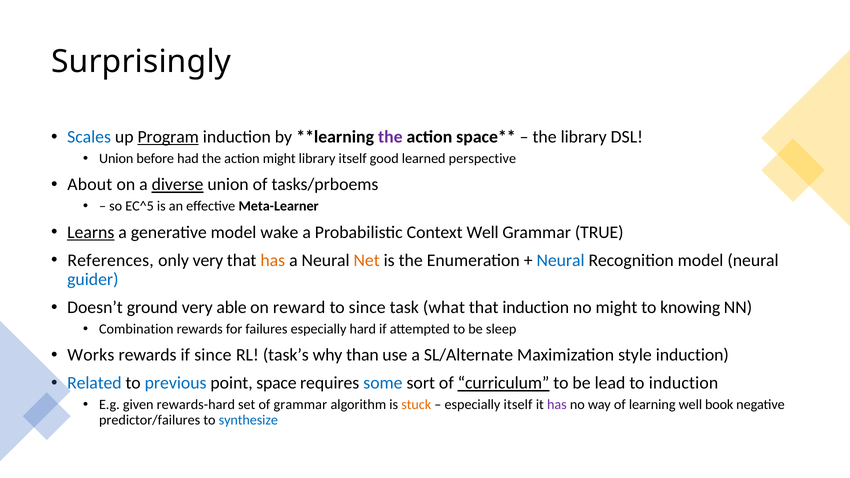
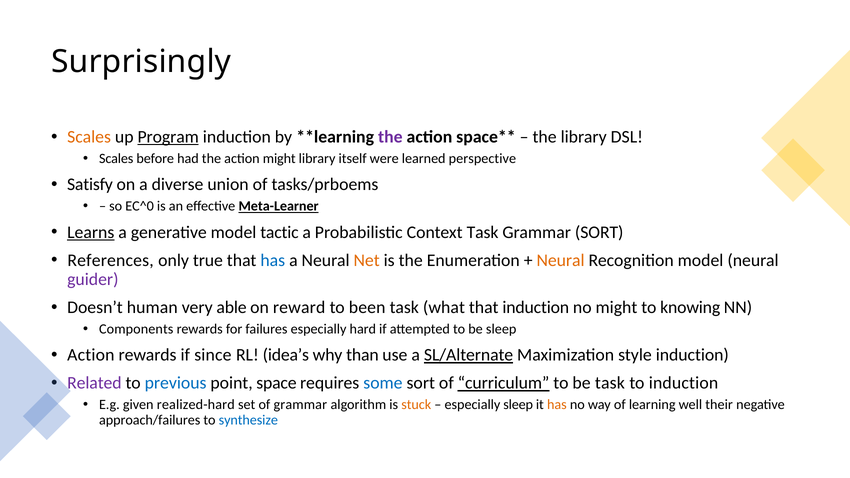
Scales at (89, 137) colour: blue -> orange
Union at (116, 159): Union -> Scales
good: good -> were
About: About -> Satisfy
diverse underline: present -> none
EC^5: EC^5 -> EC^0
Meta-Learner underline: none -> present
wake: wake -> tactic
Context Well: Well -> Task
Grammar TRUE: TRUE -> SORT
only very: very -> true
has at (273, 260) colour: orange -> blue
Neural at (561, 260) colour: blue -> orange
guider colour: blue -> purple
ground: ground -> human
to since: since -> been
Combination: Combination -> Components
Works at (91, 355): Works -> Action
task’s: task’s -> idea’s
SL/Alternate underline: none -> present
Related colour: blue -> purple
be lead: lead -> task
rewards-hard: rewards-hard -> realized-hard
especially itself: itself -> sleep
has at (557, 405) colour: purple -> orange
book: book -> their
predictor/failures: predictor/failures -> approach/failures
